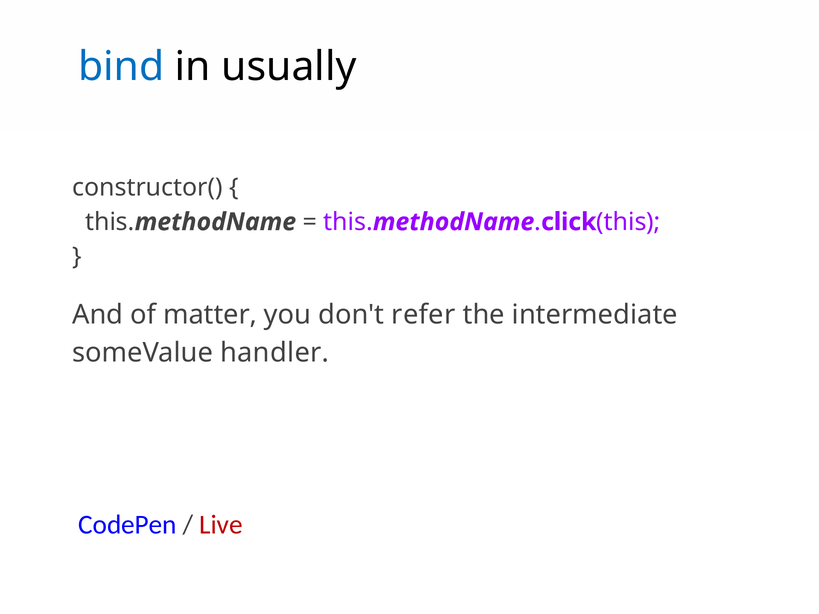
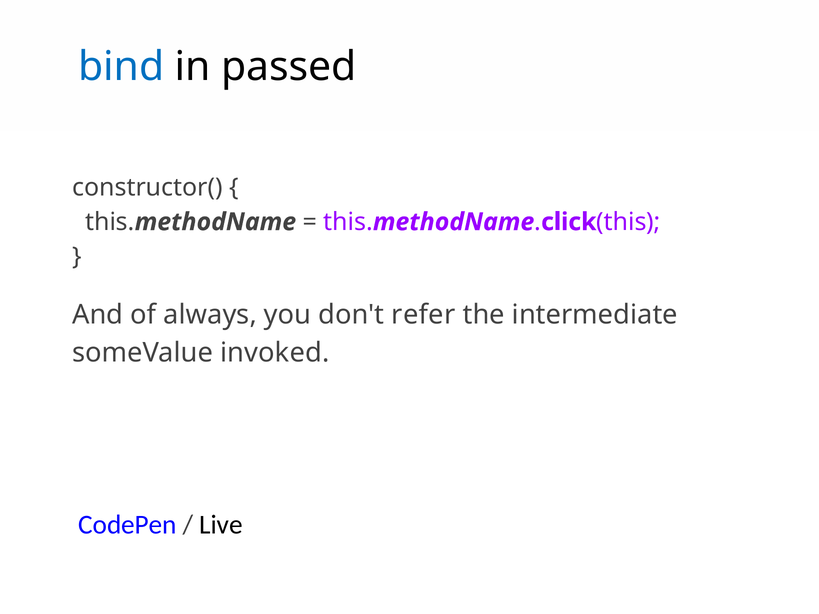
usually: usually -> passed
matter: matter -> always
handler: handler -> invoked
Live colour: red -> black
